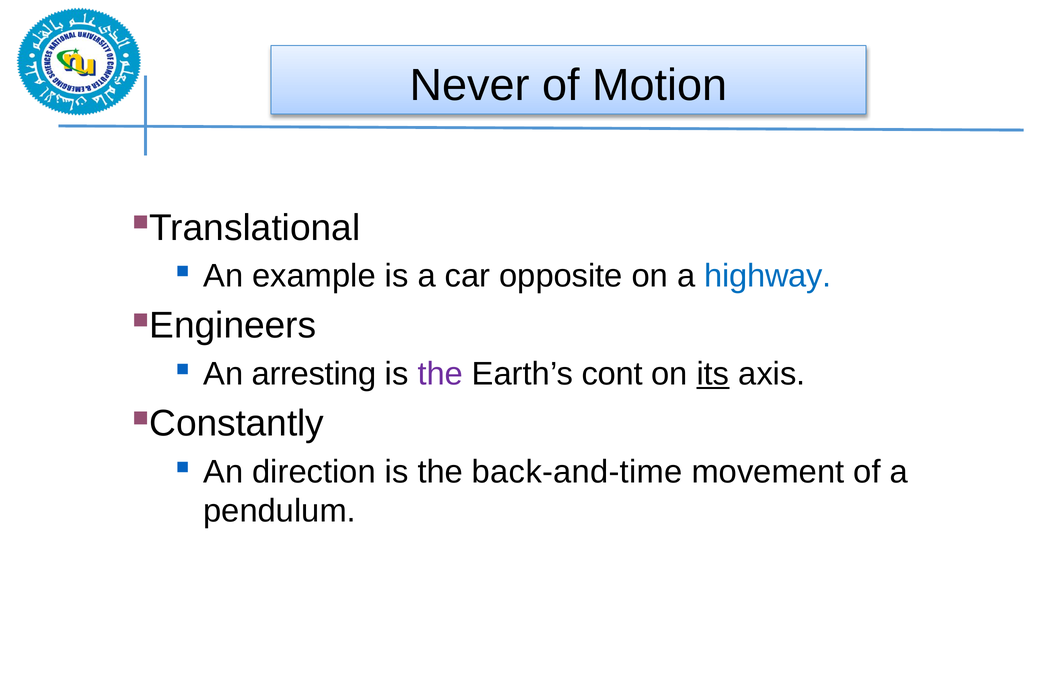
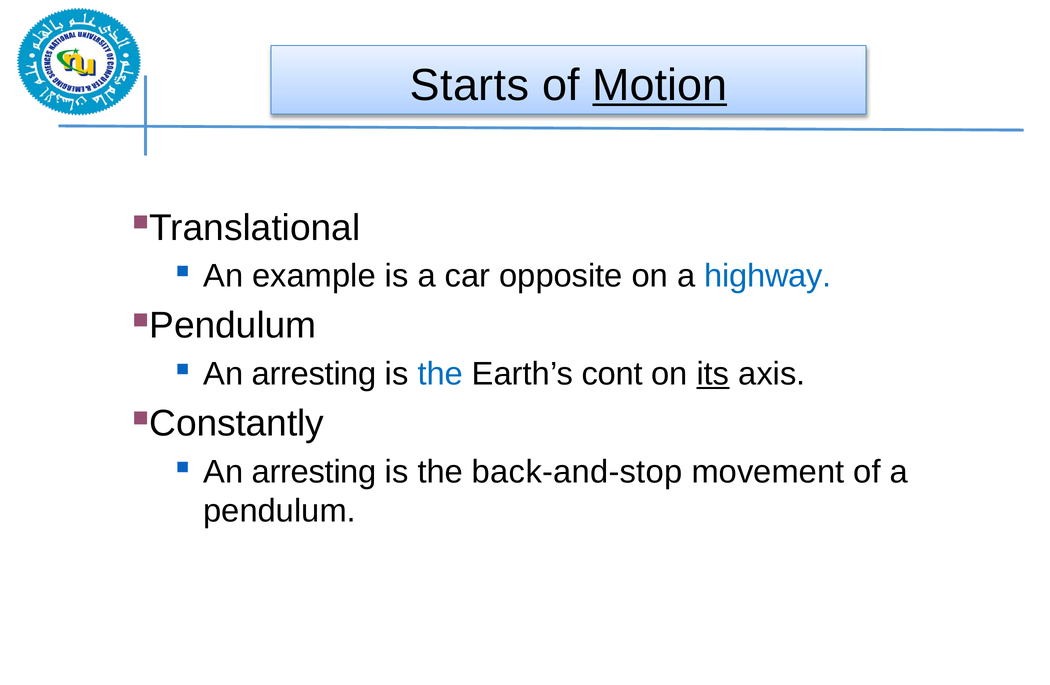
Never: Never -> Starts
Motion underline: none -> present
Engineers at (233, 326): Engineers -> Pendulum
the at (440, 374) colour: purple -> blue
direction at (314, 472): direction -> arresting
back-and-time: back-and-time -> back-and-stop
